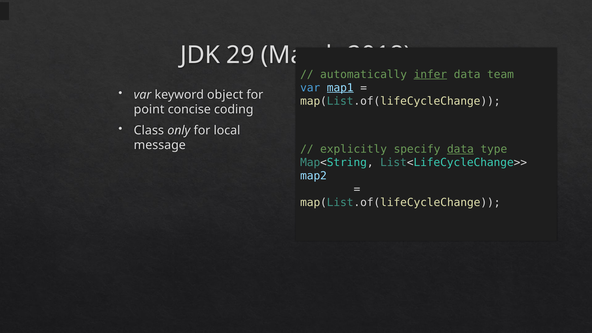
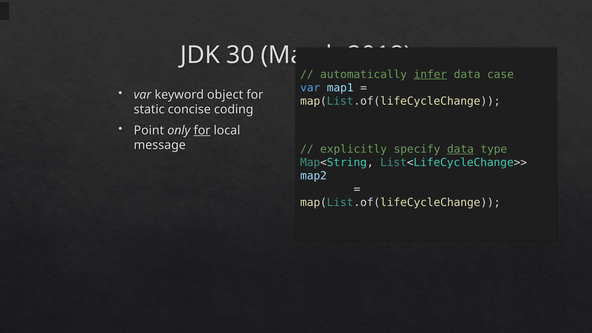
29: 29 -> 30
team: team -> case
map1 underline: present -> none
point: point -> static
Class: Class -> Point
for at (202, 130) underline: none -> present
